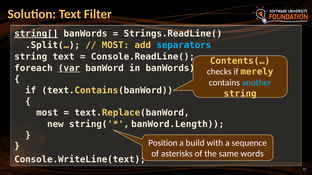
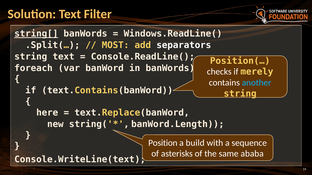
Strings.ReadLine(: Strings.ReadLine( -> Windows.ReadLine(
separators colour: light blue -> white
Contents(…: Contents(… -> Position(…
var underline: present -> none
most at (47, 113): most -> here
words: words -> ababa
